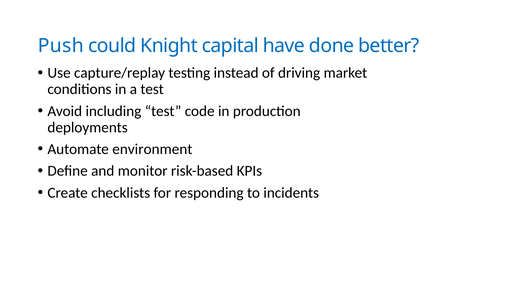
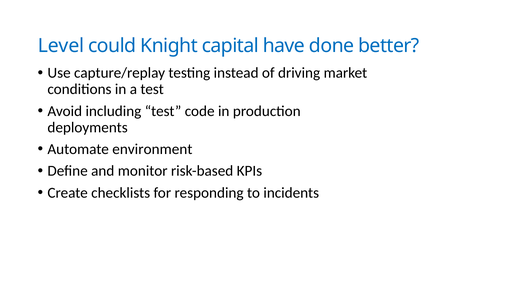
Push: Push -> Level
